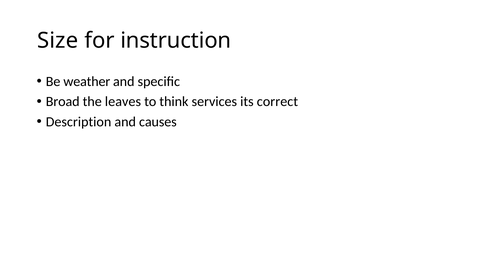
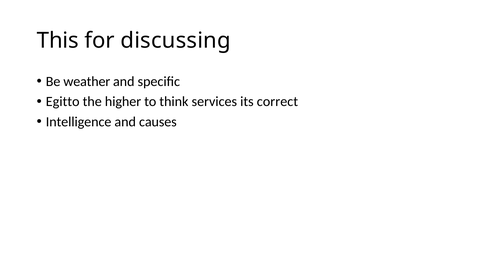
Size: Size -> This
instruction: instruction -> discussing
Broad: Broad -> Egitto
leaves: leaves -> higher
Description: Description -> Intelligence
